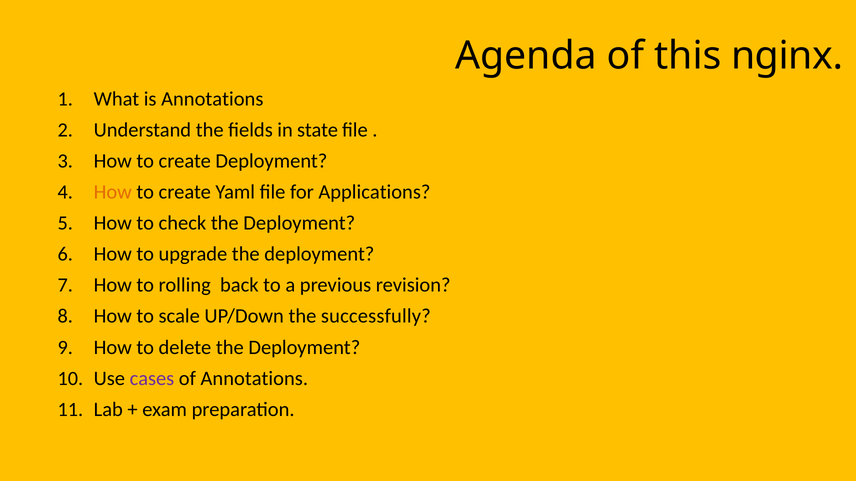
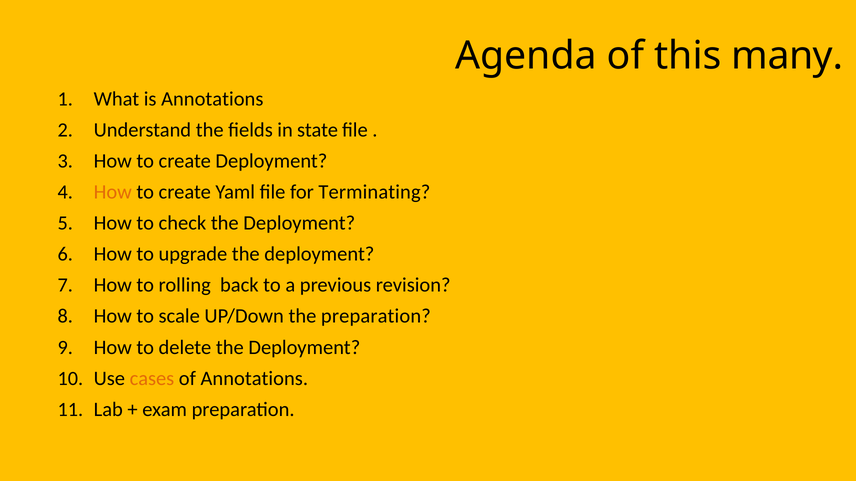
nginx: nginx -> many
Applications: Applications -> Terminating
the successfully: successfully -> preparation
cases colour: purple -> orange
